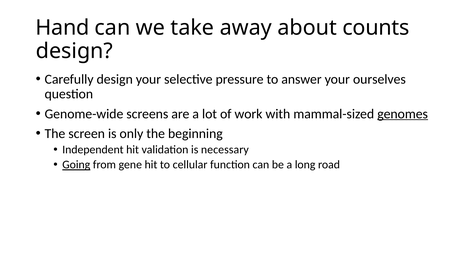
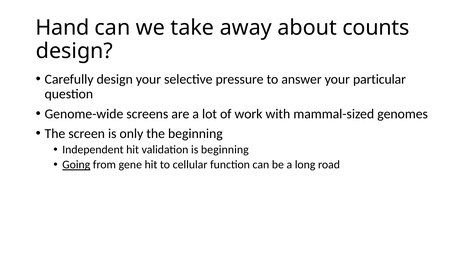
ourselves: ourselves -> particular
genomes underline: present -> none
is necessary: necessary -> beginning
